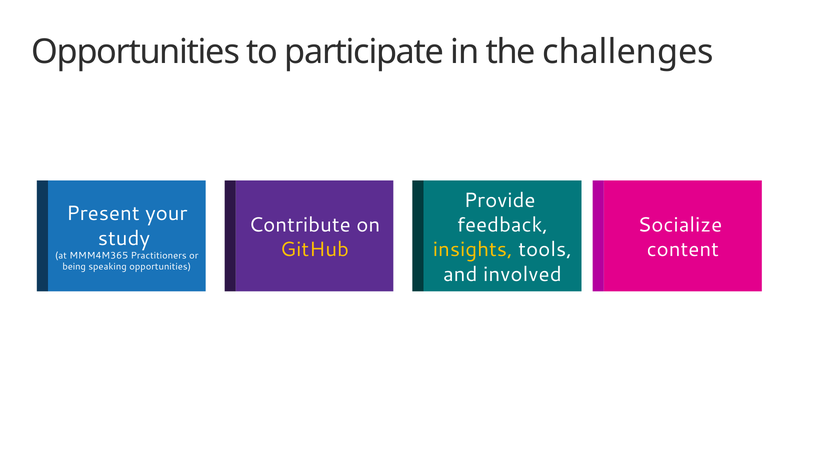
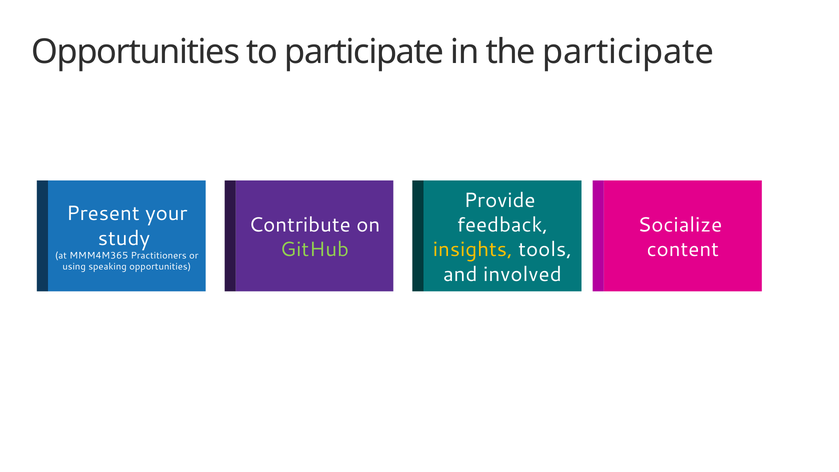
the challenges: challenges -> participate
GitHub colour: yellow -> light green
being: being -> using
